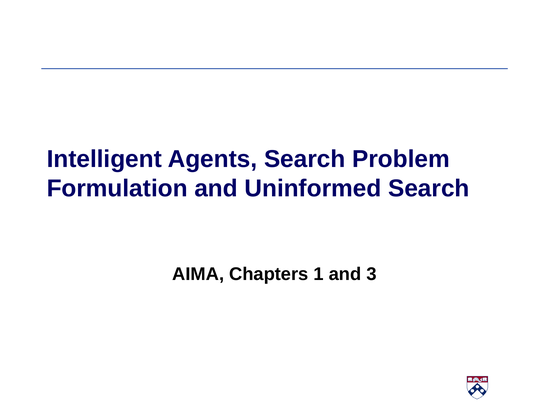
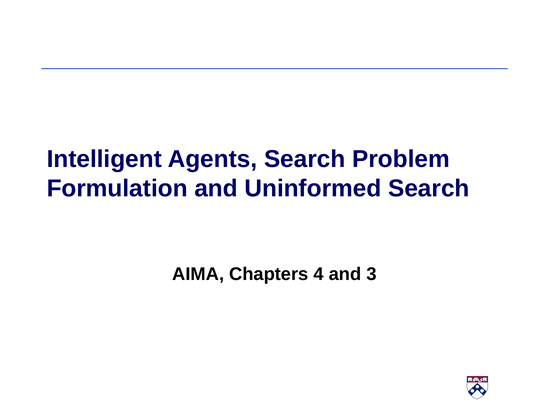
1: 1 -> 4
